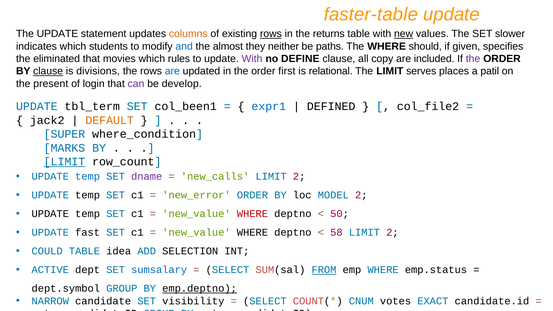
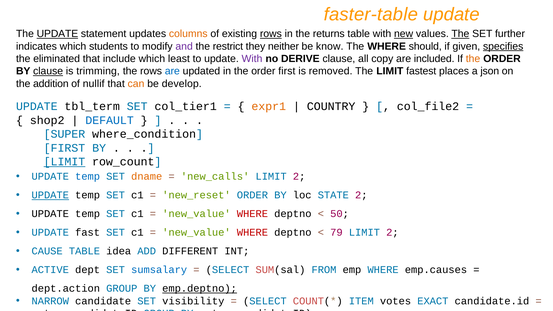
UPDATE at (57, 34) underline: none -> present
The at (460, 34) underline: none -> present
slower: slower -> further
and colour: blue -> purple
almost: almost -> restrict
paths: paths -> know
specifies underline: none -> present
movies: movies -> include
rules: rules -> least
DEFINE: DEFINE -> DERIVE
the at (473, 59) colour: purple -> orange
divisions: divisions -> trimming
relational: relational -> removed
serves: serves -> fastest
patil: patil -> json
present: present -> addition
login: login -> nullif
can colour: purple -> orange
col_been1: col_been1 -> col_tier1
expr1 colour: blue -> orange
DEFINED: DEFINED -> COUNTRY
jack2: jack2 -> shop2
DEFAULT colour: orange -> blue
MARKS at (64, 148): MARKS -> FIRST
dname colour: purple -> orange
UPDATE at (50, 195) underline: none -> present
new_error: new_error -> new_reset
MODEL: MODEL -> STATE
WHERE at (252, 233) colour: black -> red
58: 58 -> 79
COULD: COULD -> CAUSE
SELECTION: SELECTION -> DIFFERENT
FROM underline: present -> none
emp.status: emp.status -> emp.causes
dept.symbol: dept.symbol -> dept.action
CNUM: CNUM -> ITEM
